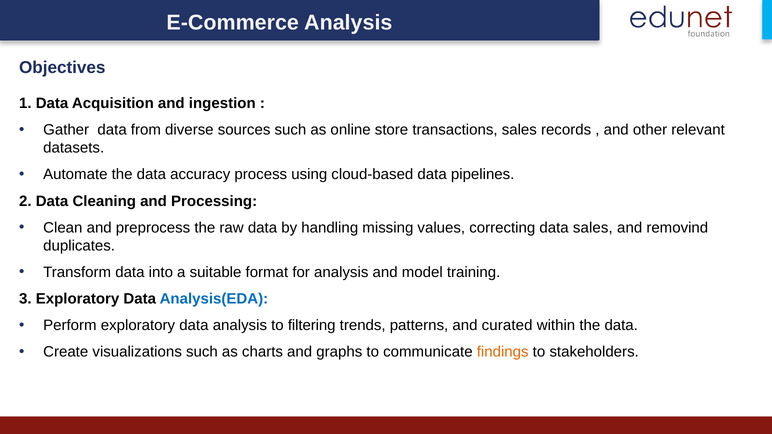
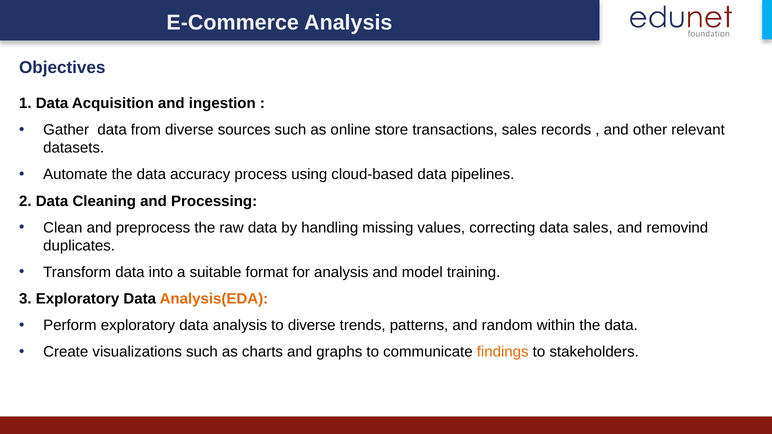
Analysis(EDA colour: blue -> orange
to filtering: filtering -> diverse
curated: curated -> random
